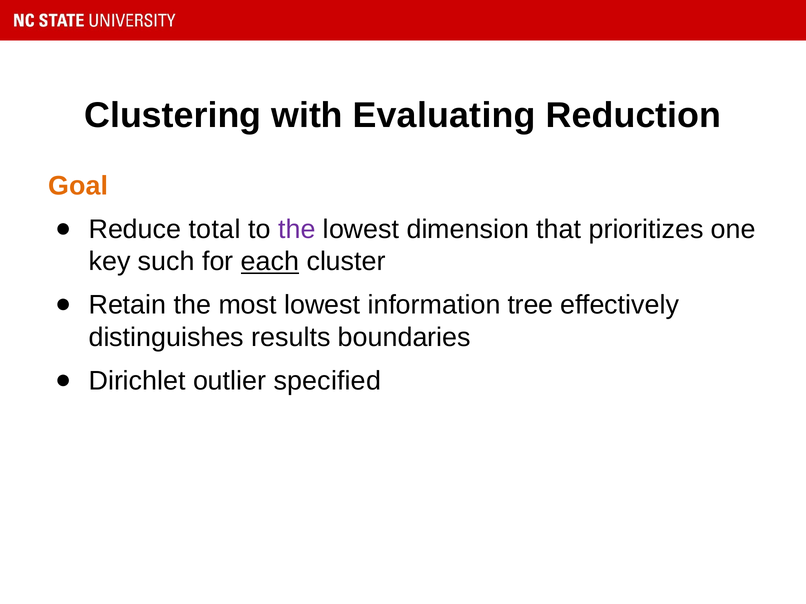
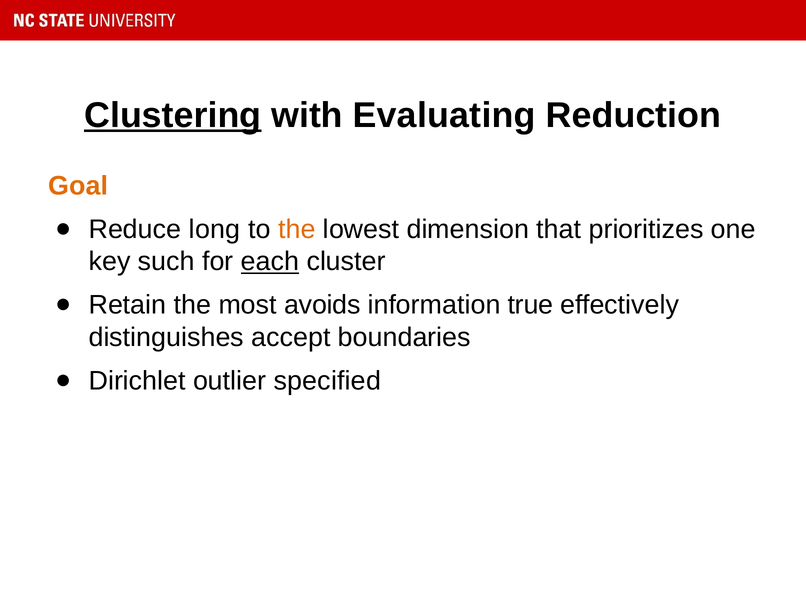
Clustering underline: none -> present
total: total -> long
the at (297, 230) colour: purple -> orange
most lowest: lowest -> avoids
tree: tree -> true
results: results -> accept
